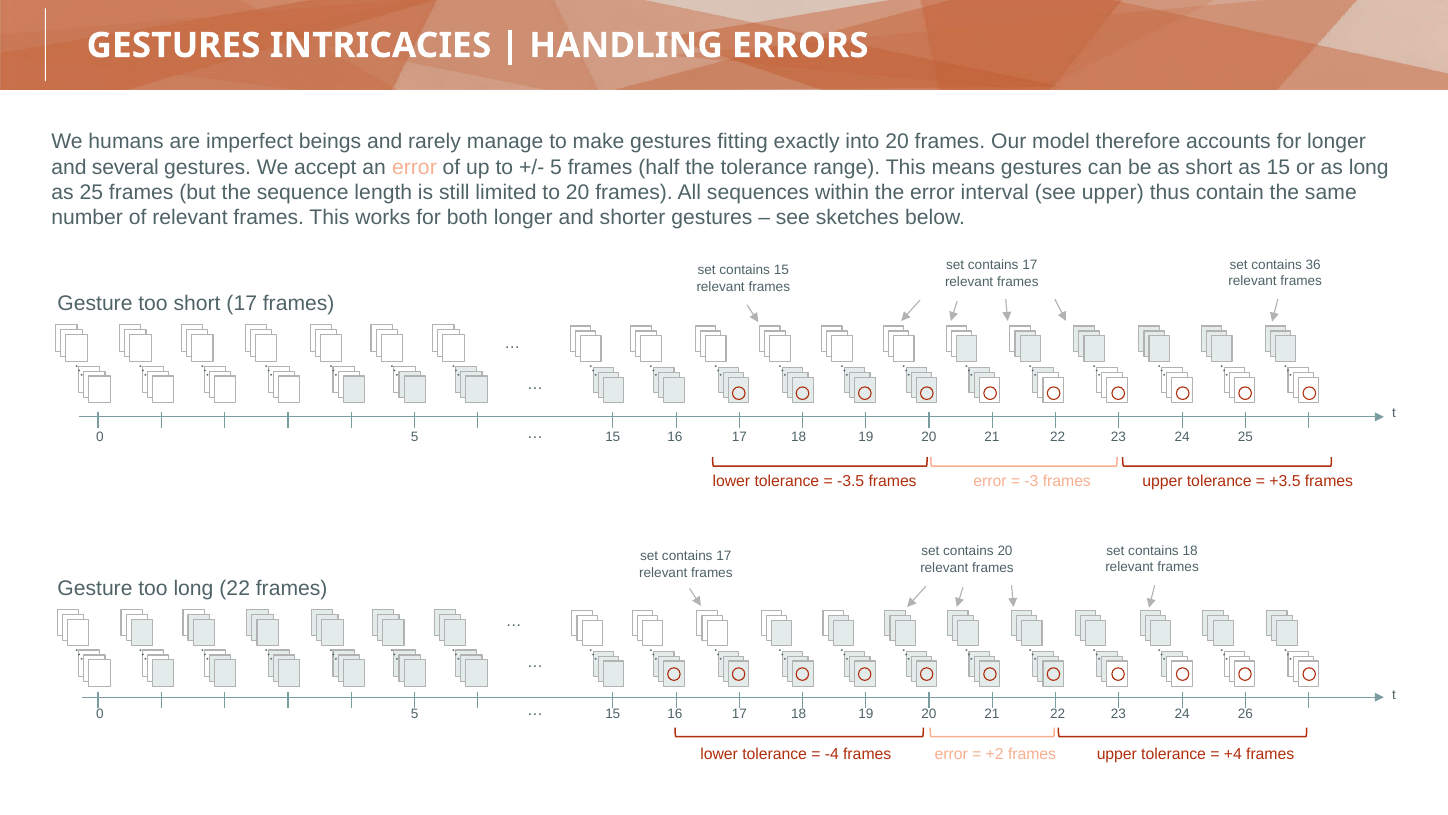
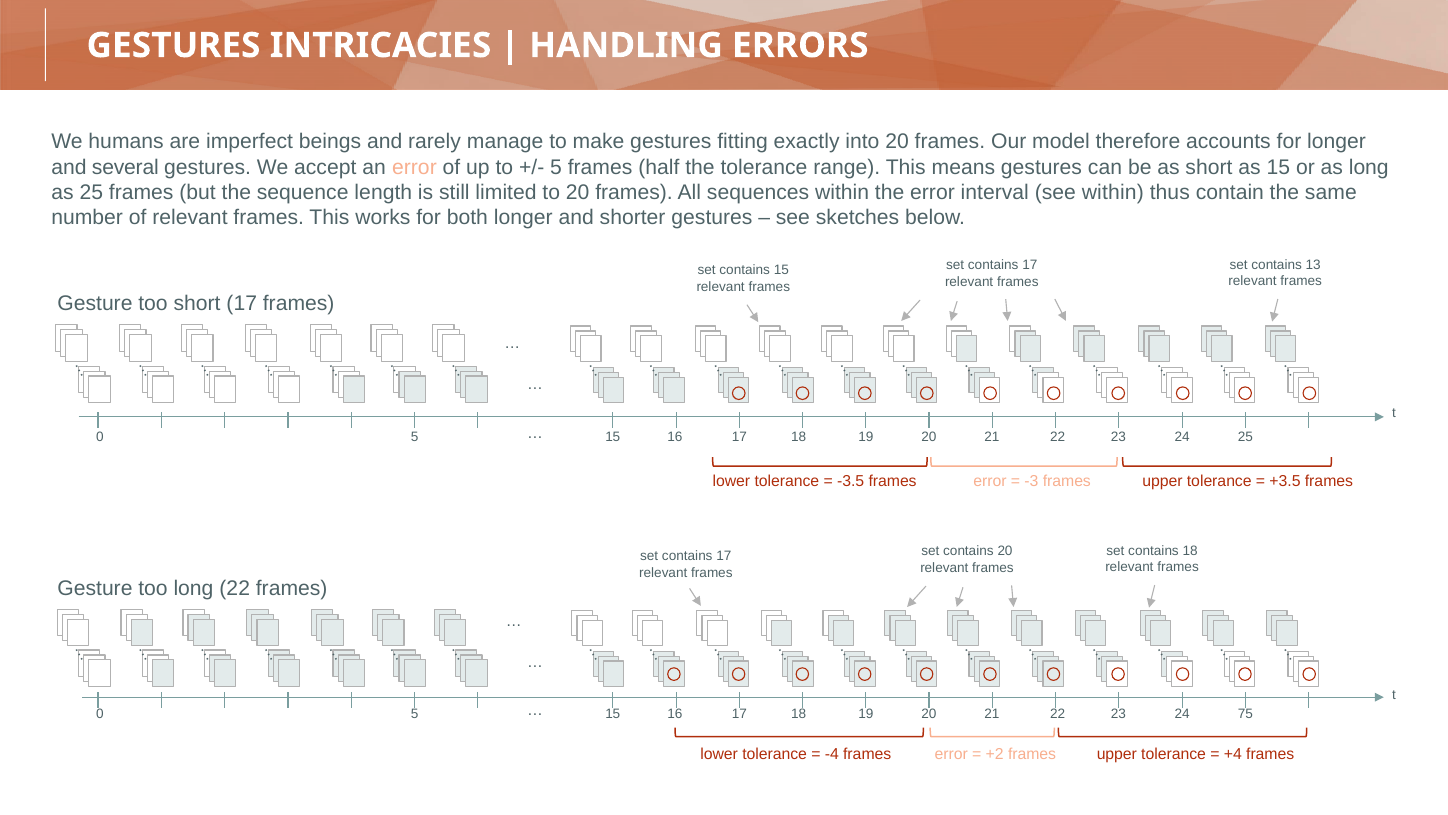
see upper: upper -> within
36: 36 -> 13
26: 26 -> 75
